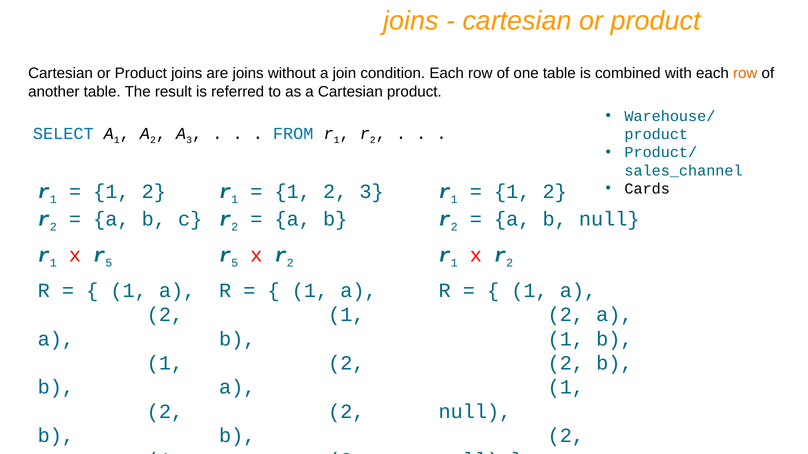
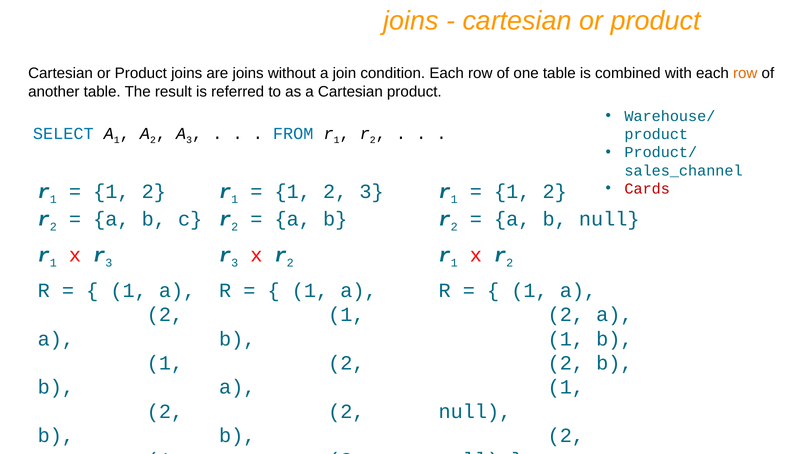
Cards colour: black -> red
x r 5: 5 -> 3
5 at (235, 263): 5 -> 3
